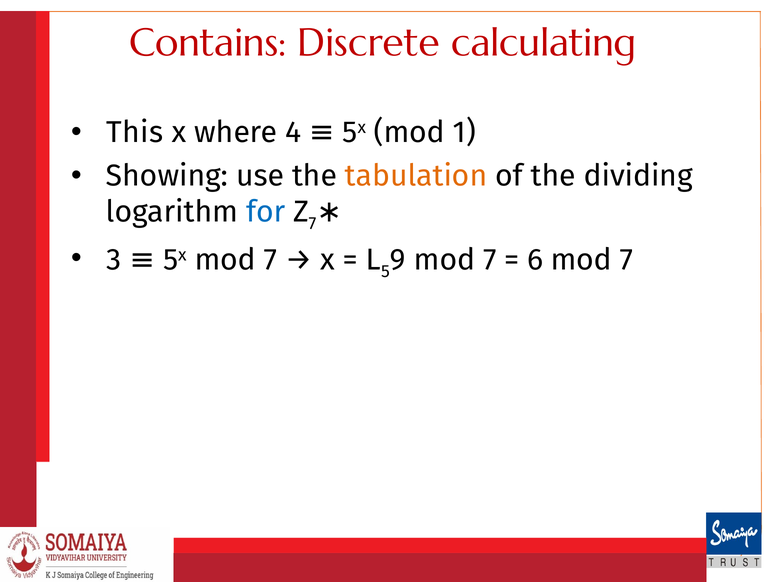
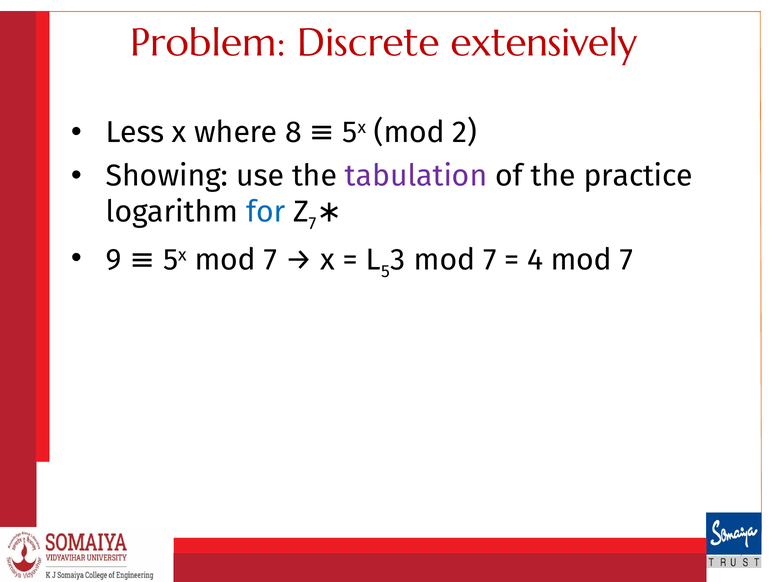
Contains: Contains -> Problem
calculating: calculating -> extensively
This: This -> Less
4: 4 -> 8
1: 1 -> 2
tabulation colour: orange -> purple
dividing: dividing -> practice
3: 3 -> 9
9: 9 -> 3
6: 6 -> 4
